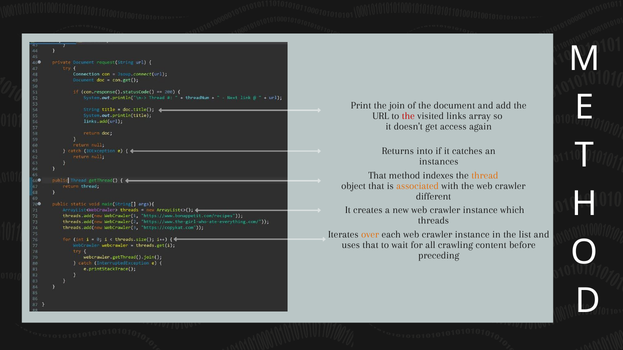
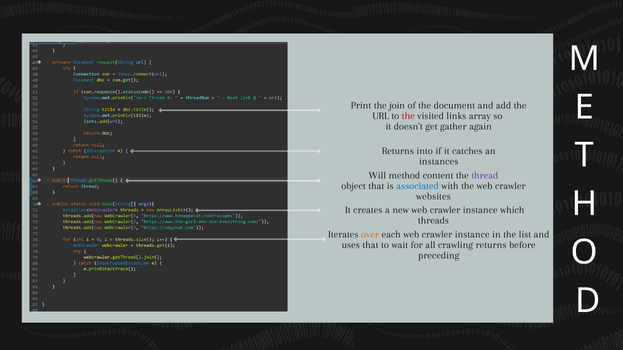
access: access -> gather
That at (377, 175): That -> Will
indexes: indexes -> content
thread colour: orange -> purple
associated colour: orange -> blue
different: different -> websites
crawling content: content -> returns
